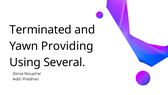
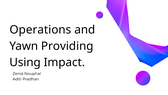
Terminated: Terminated -> Operations
Several: Several -> Impact
